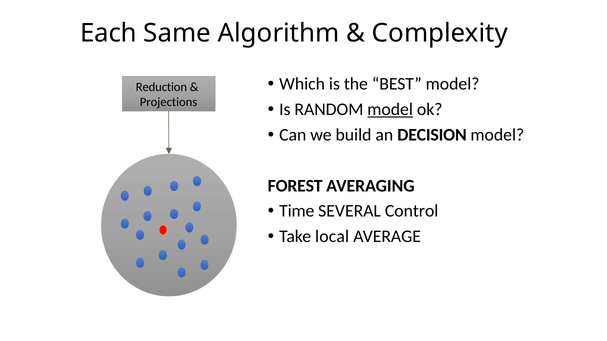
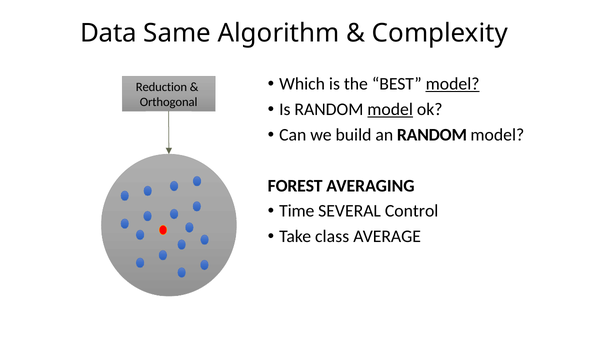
Each: Each -> Data
model at (453, 84) underline: none -> present
Projections: Projections -> Orthogonal
an DECISION: DECISION -> RANDOM
local: local -> class
